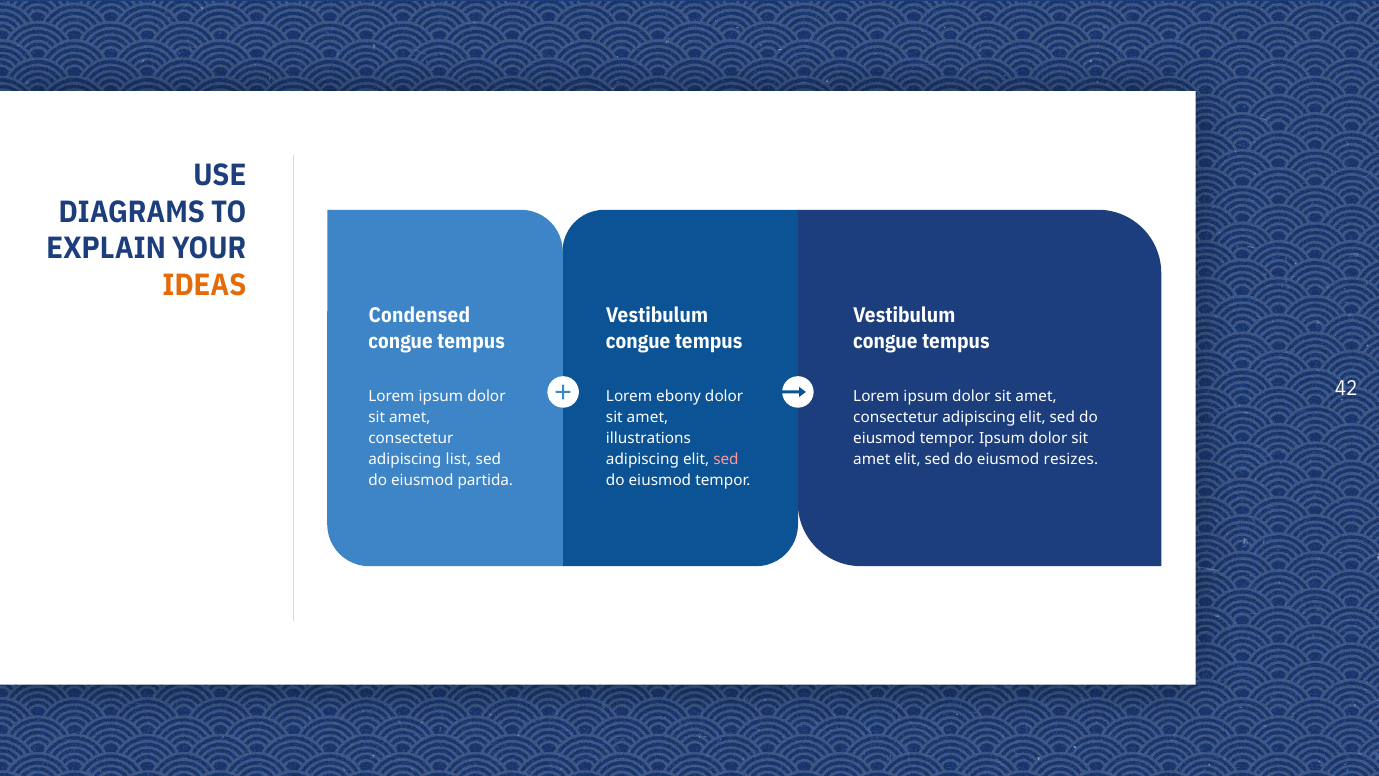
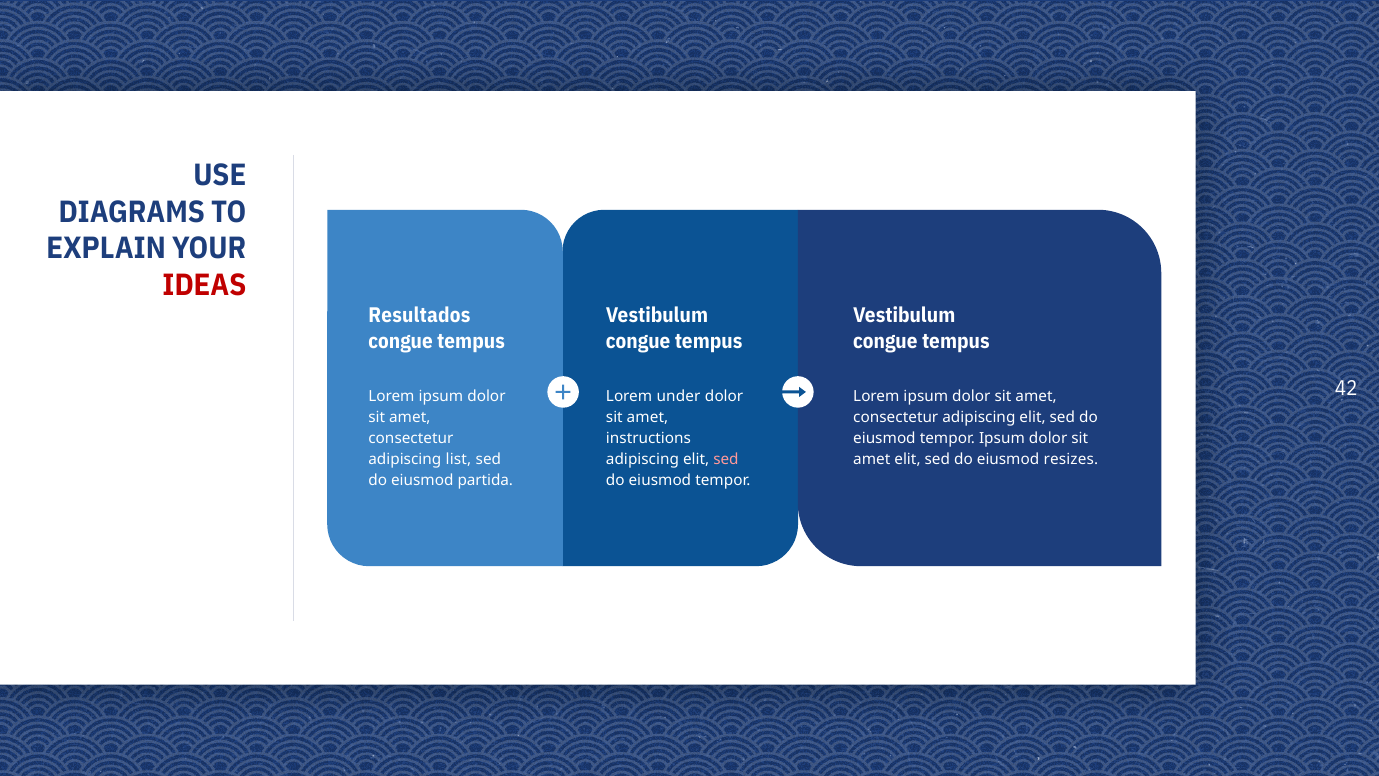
IDEAS colour: orange -> red
Condensed: Condensed -> Resultados
ebony: ebony -> under
illustrations: illustrations -> instructions
